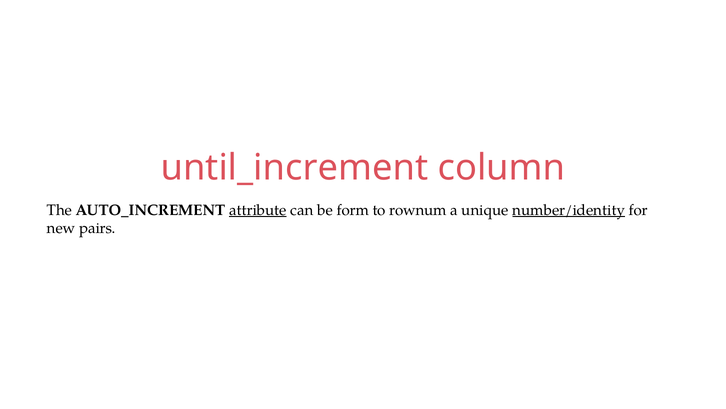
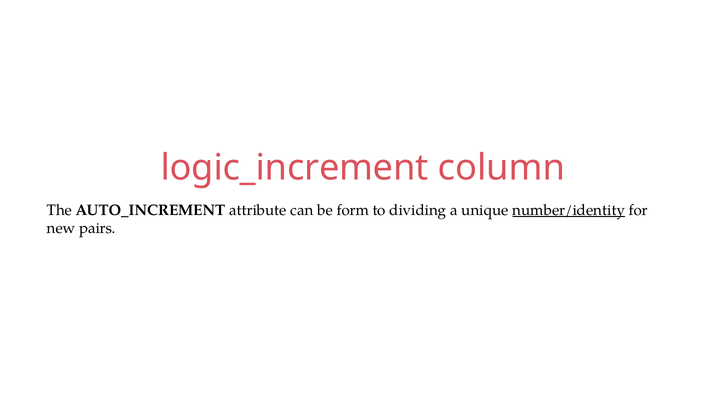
until_increment: until_increment -> logic_increment
attribute underline: present -> none
rownum: rownum -> dividing
